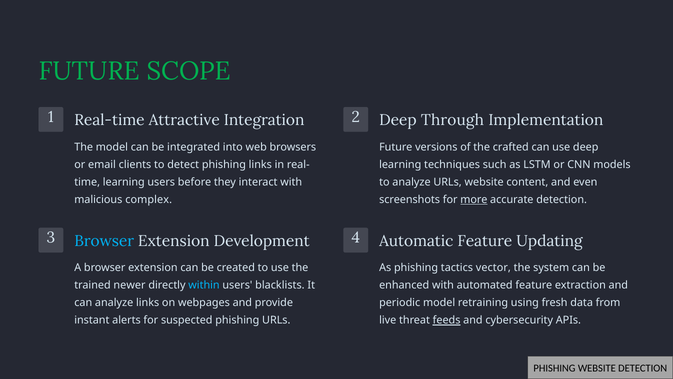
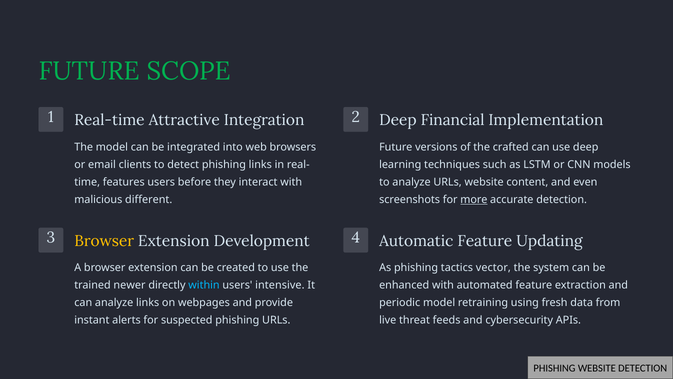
Through: Through -> Financial
learning at (124, 182): learning -> features
complex: complex -> different
Browser at (104, 241) colour: light blue -> yellow
blacklists: blacklists -> intensive
feeds underline: present -> none
